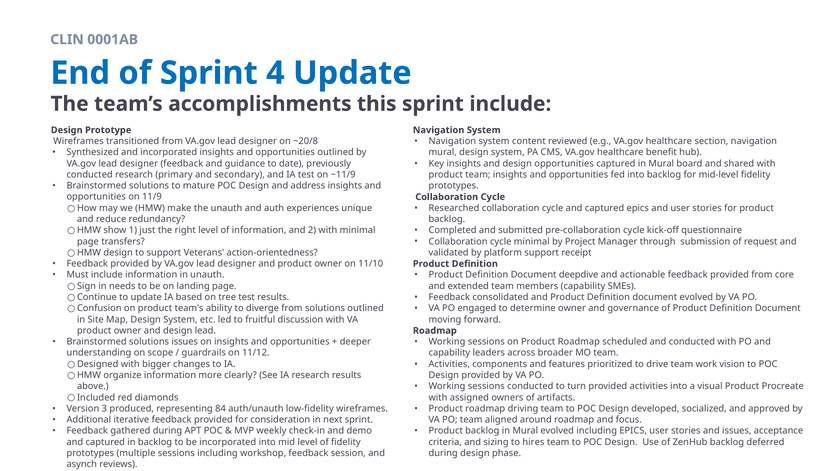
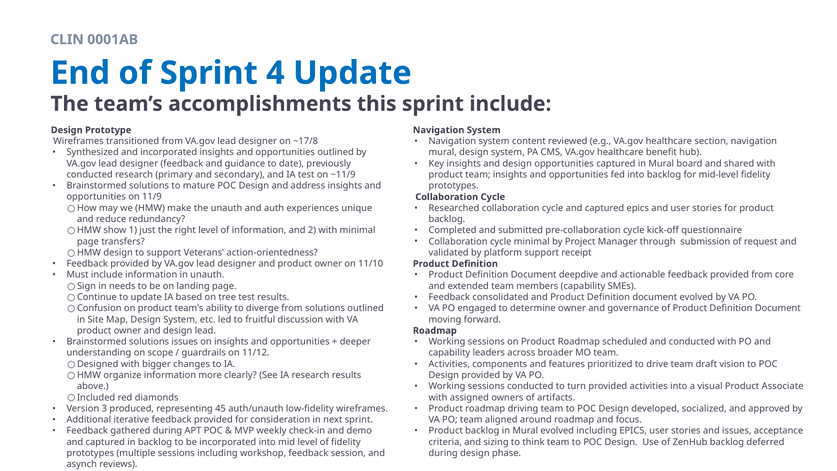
~20/8: ~20/8 -> ~17/8
work: work -> draft
Procreate: Procreate -> Associate
84: 84 -> 45
hires: hires -> think
